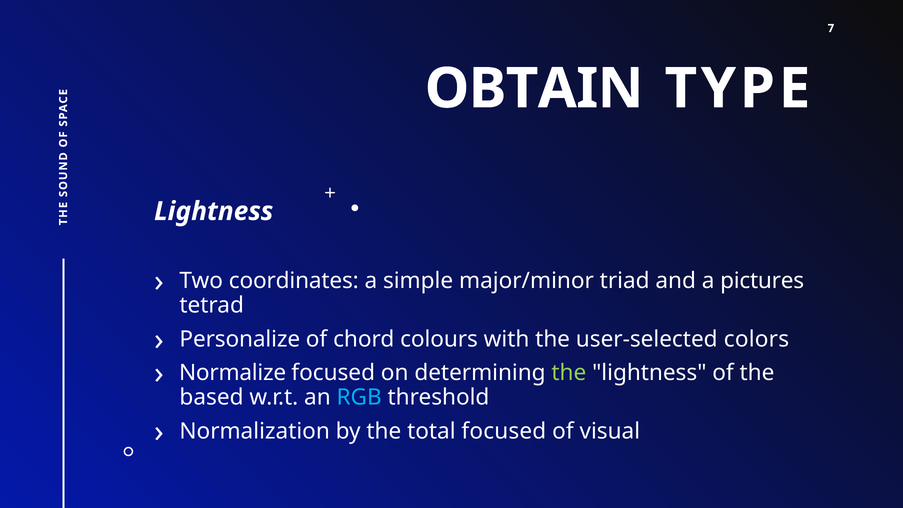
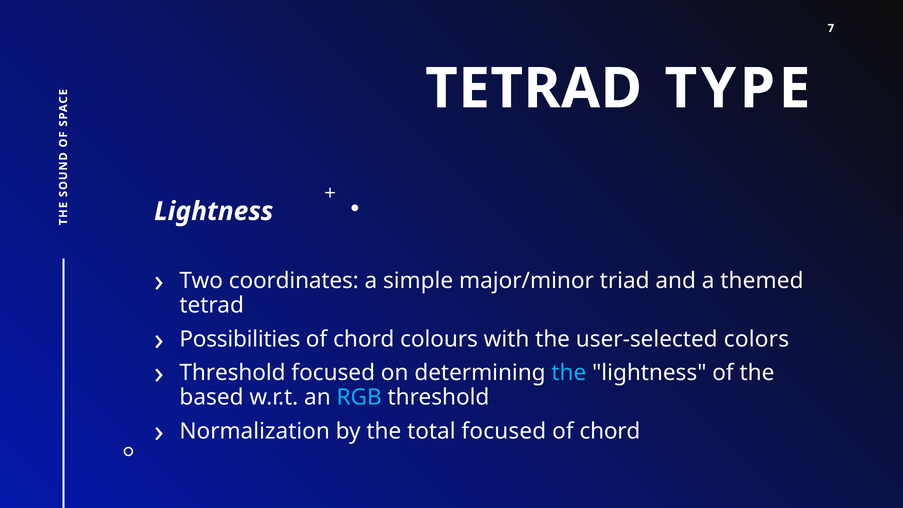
OBTAIN at (534, 89): OBTAIN -> TETRAD
pictures: pictures -> themed
Personalize: Personalize -> Possibilities
Normalize at (233, 373): Normalize -> Threshold
the at (569, 373) colour: light green -> light blue
visual at (610, 431): visual -> chord
